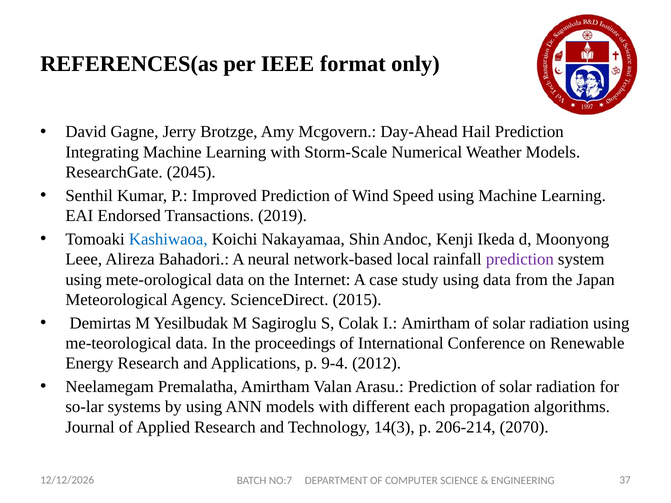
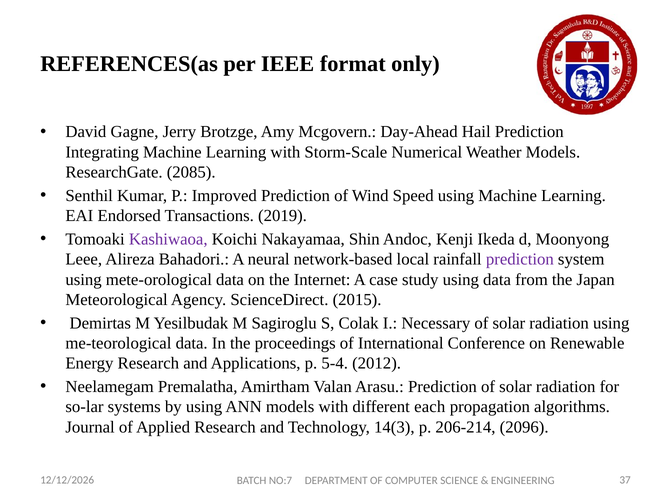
2045: 2045 -> 2085
Kashiwaoa colour: blue -> purple
I Amirtham: Amirtham -> Necessary
9-4: 9-4 -> 5-4
2070: 2070 -> 2096
